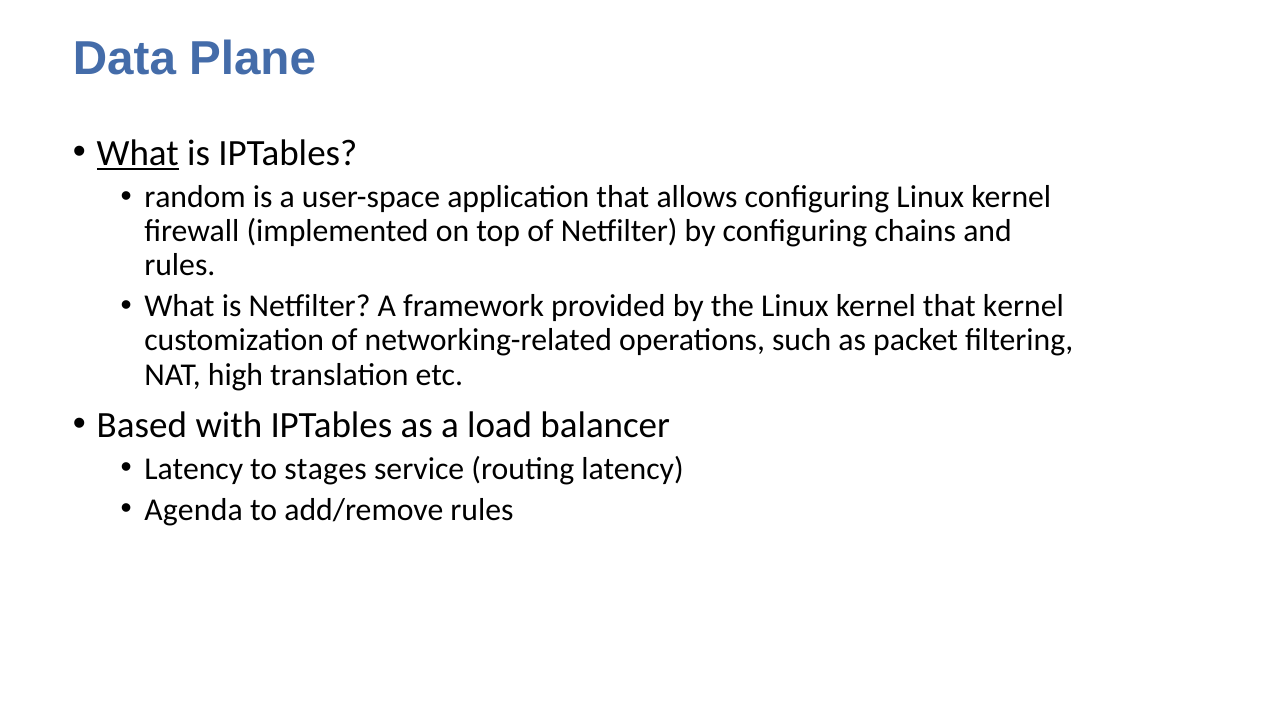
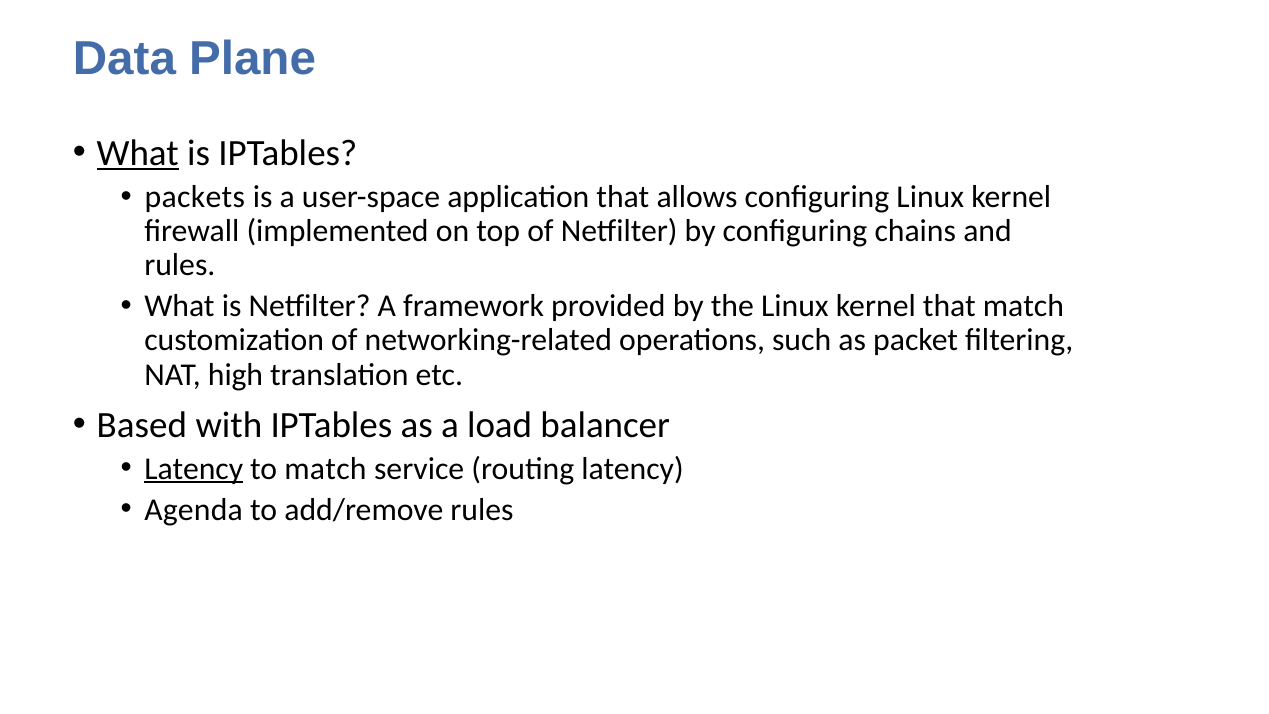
random: random -> packets
that kernel: kernel -> match
Latency at (194, 469) underline: none -> present
to stages: stages -> match
